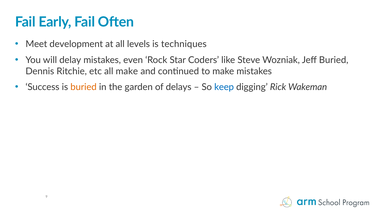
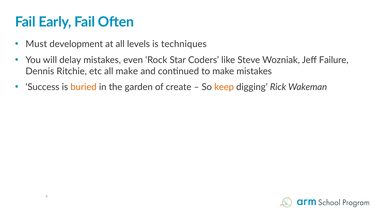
Meet: Meet -> Must
Jeff Buried: Buried -> Failure
delays: delays -> create
keep colour: blue -> orange
